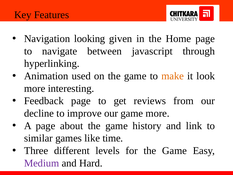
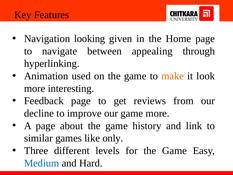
javascript: javascript -> appealing
time: time -> only
Medium colour: purple -> blue
